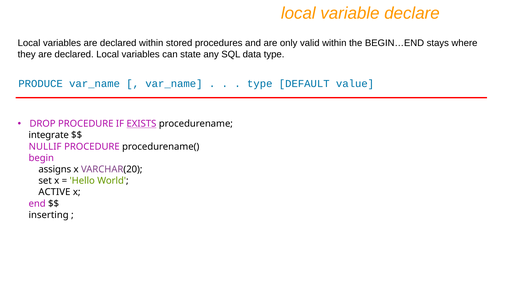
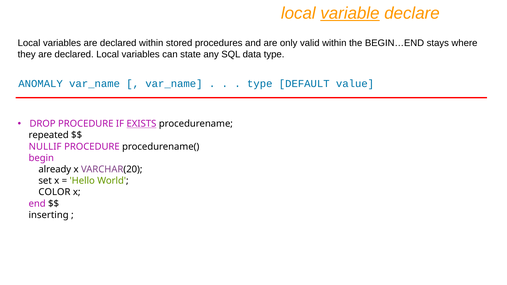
variable underline: none -> present
PRODUCE: PRODUCE -> ANOMALY
integrate: integrate -> repeated
assigns: assigns -> already
ACTIVE: ACTIVE -> COLOR
